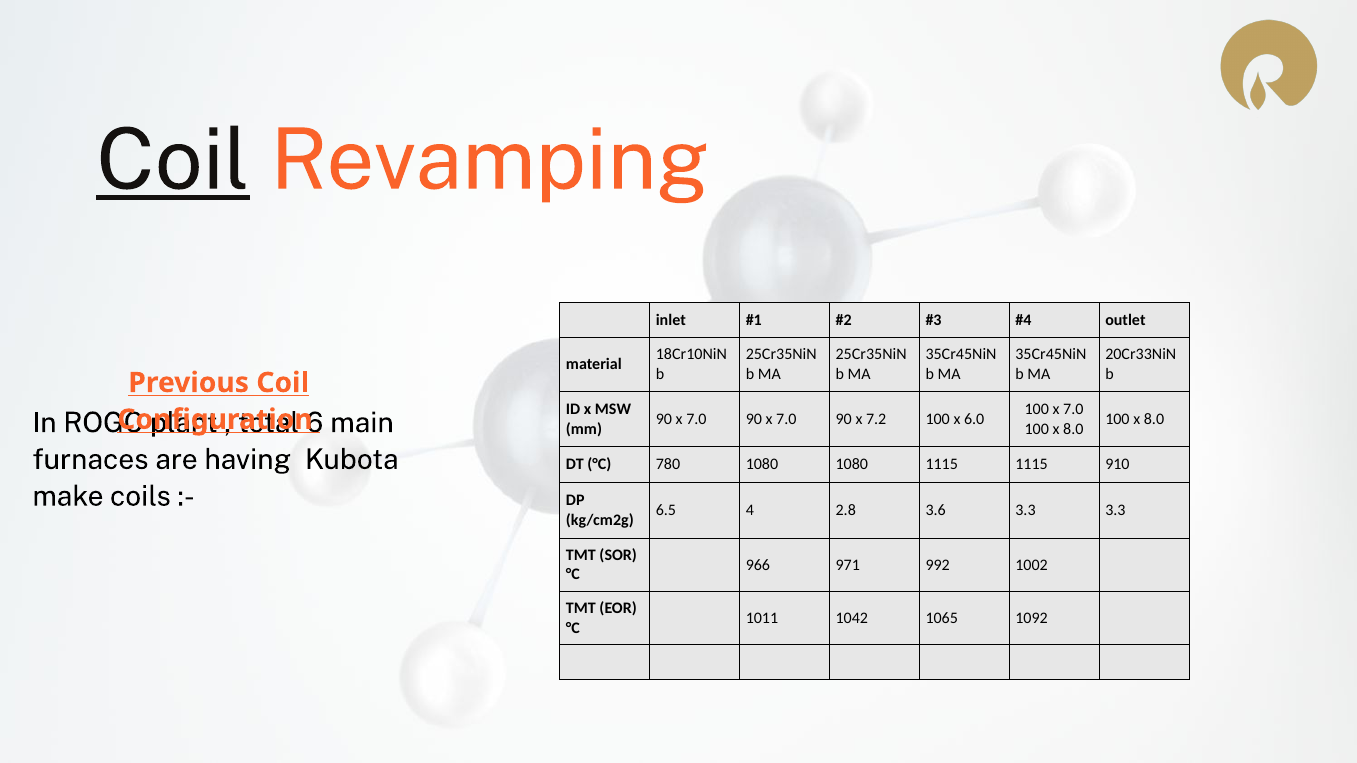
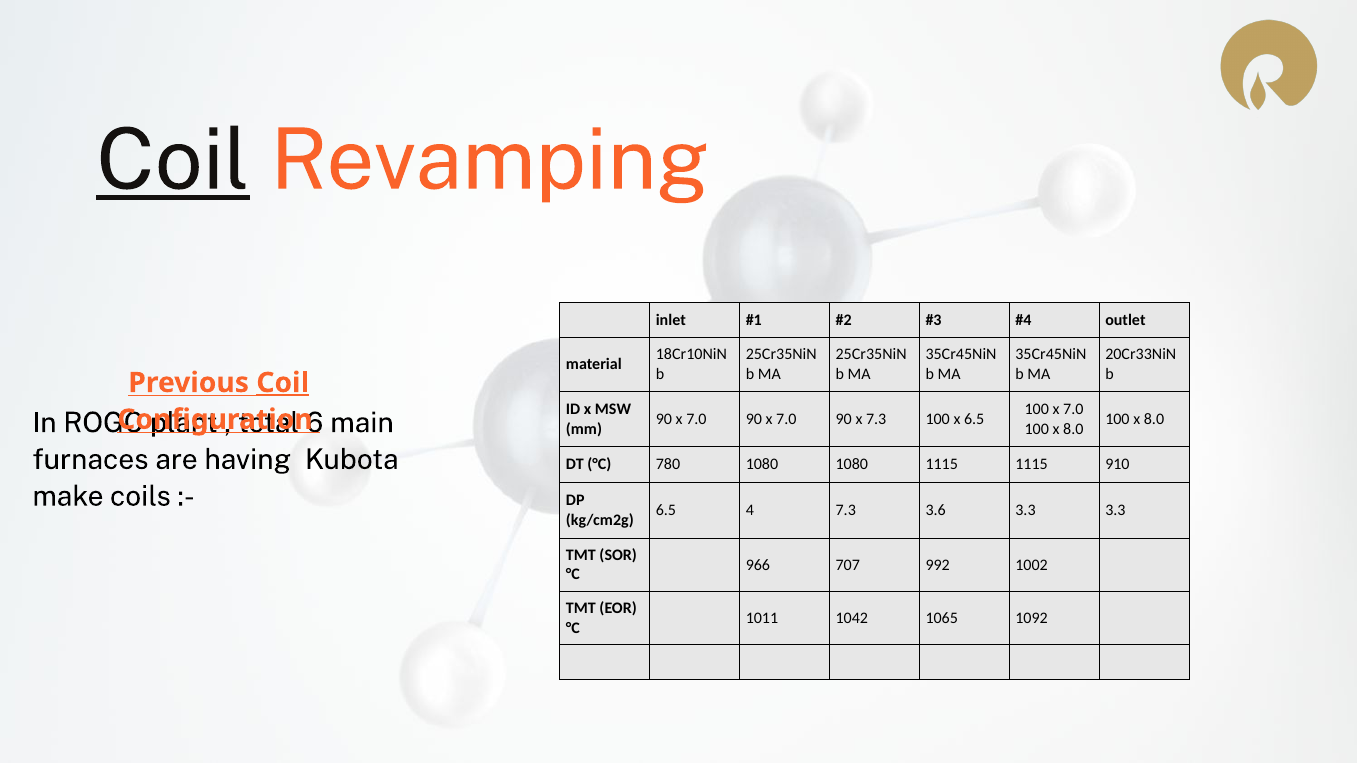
Coil at (283, 383) underline: none -> present
x 7.2: 7.2 -> 7.3
x 6.0: 6.0 -> 6.5
4 2.8: 2.8 -> 7.3
971: 971 -> 707
